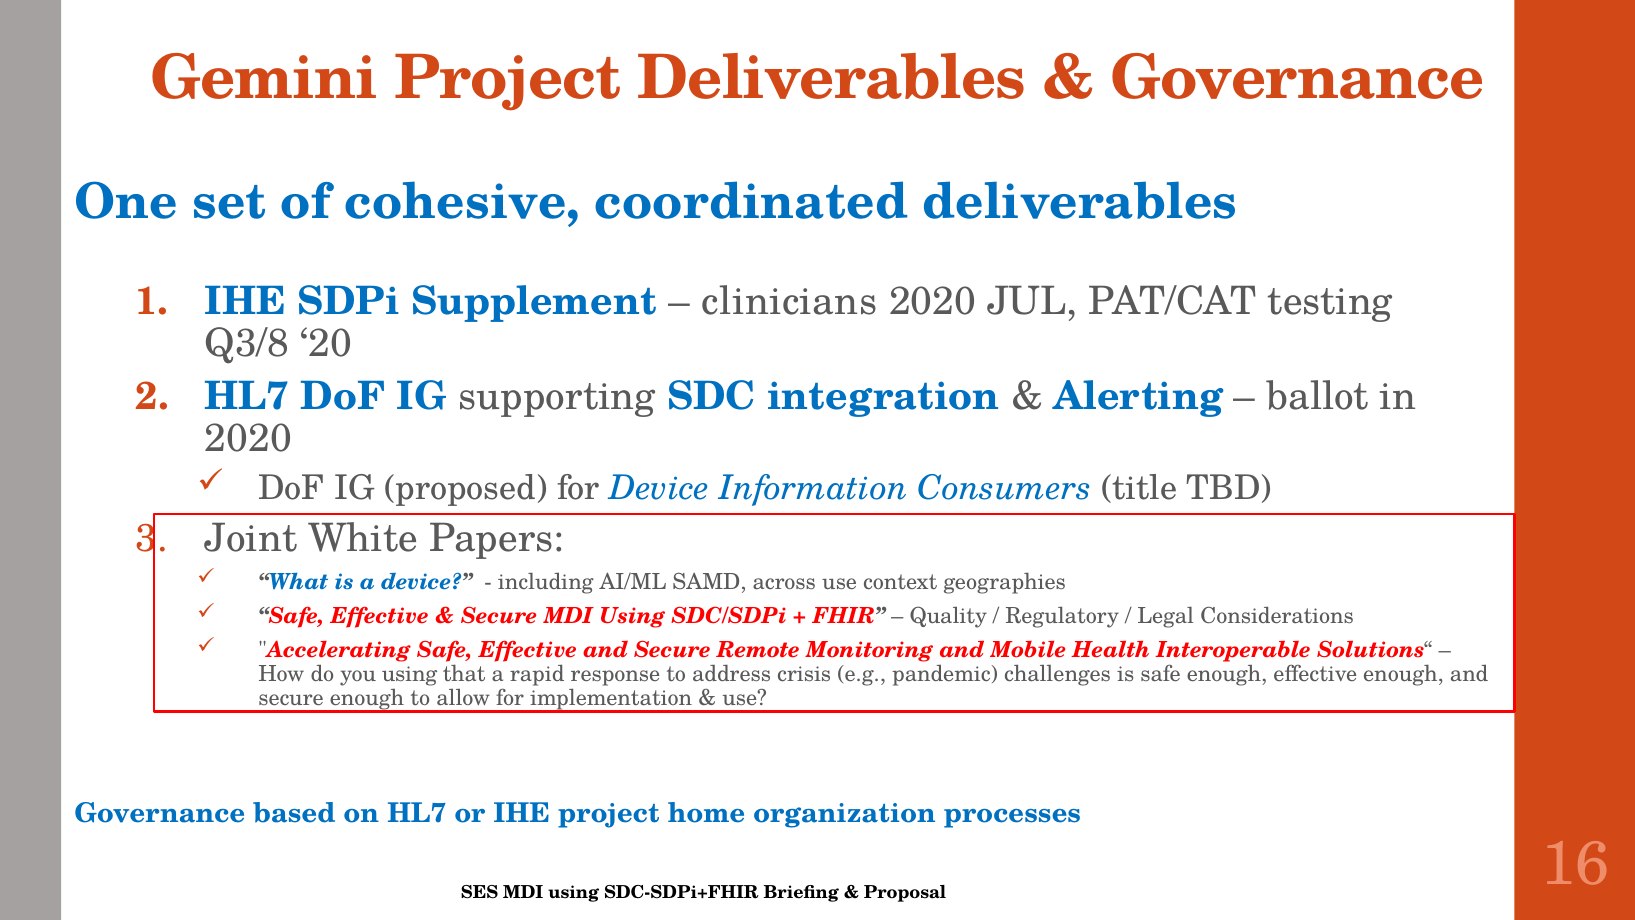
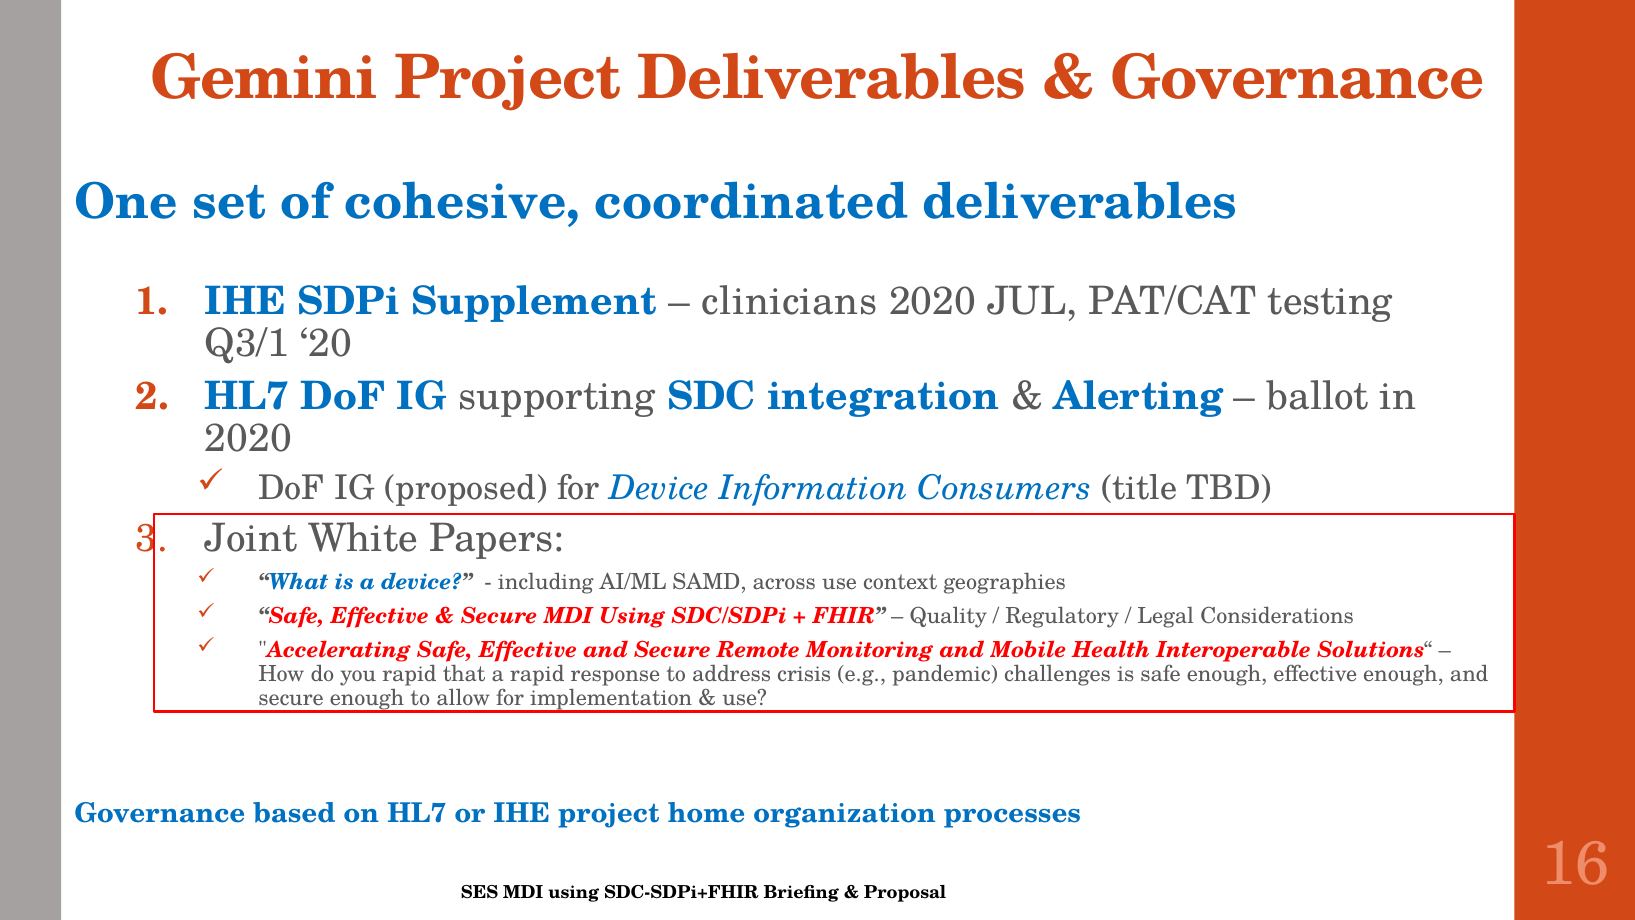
Q3/8: Q3/8 -> Q3/1
you using: using -> rapid
